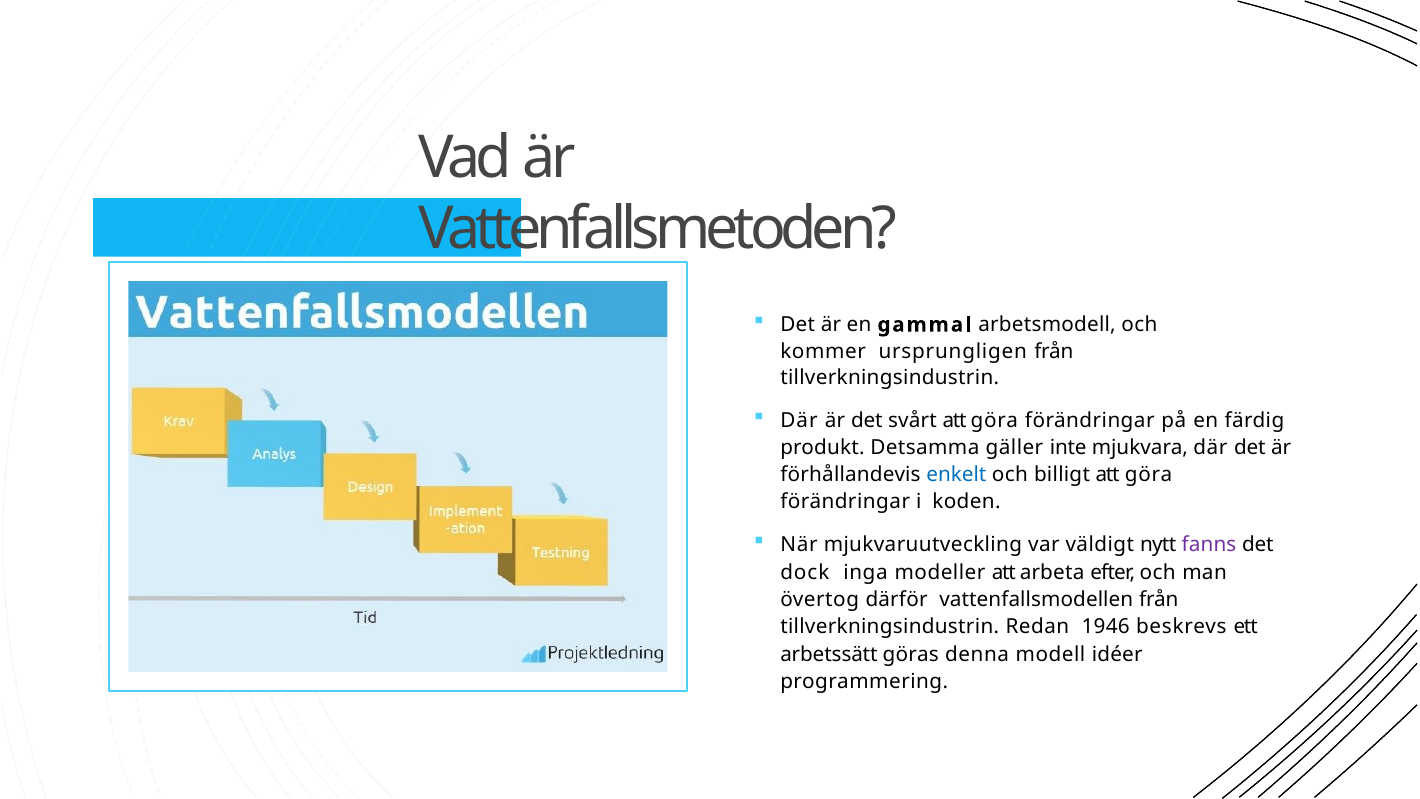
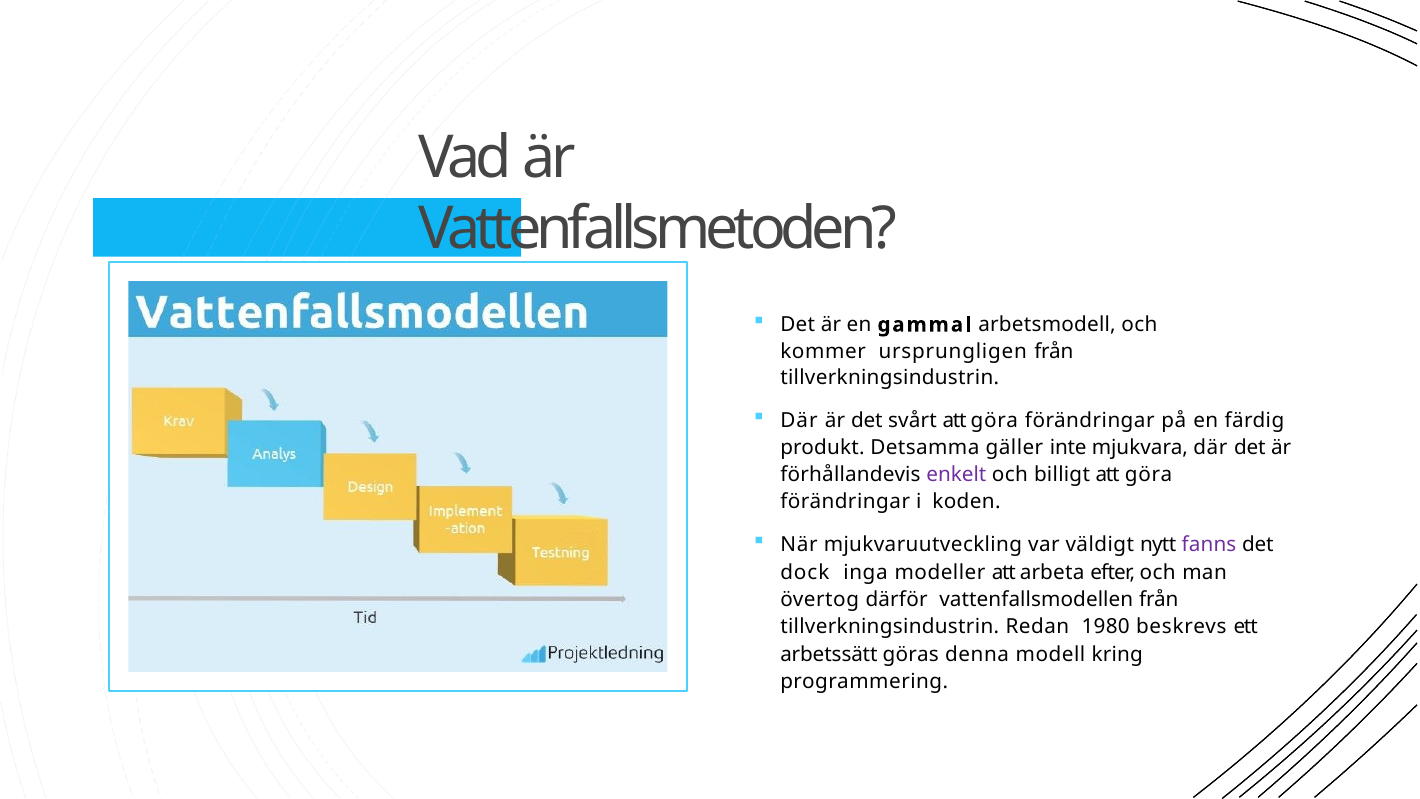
enkelt colour: blue -> purple
1946: 1946 -> 1980
idéer: idéer -> kring
